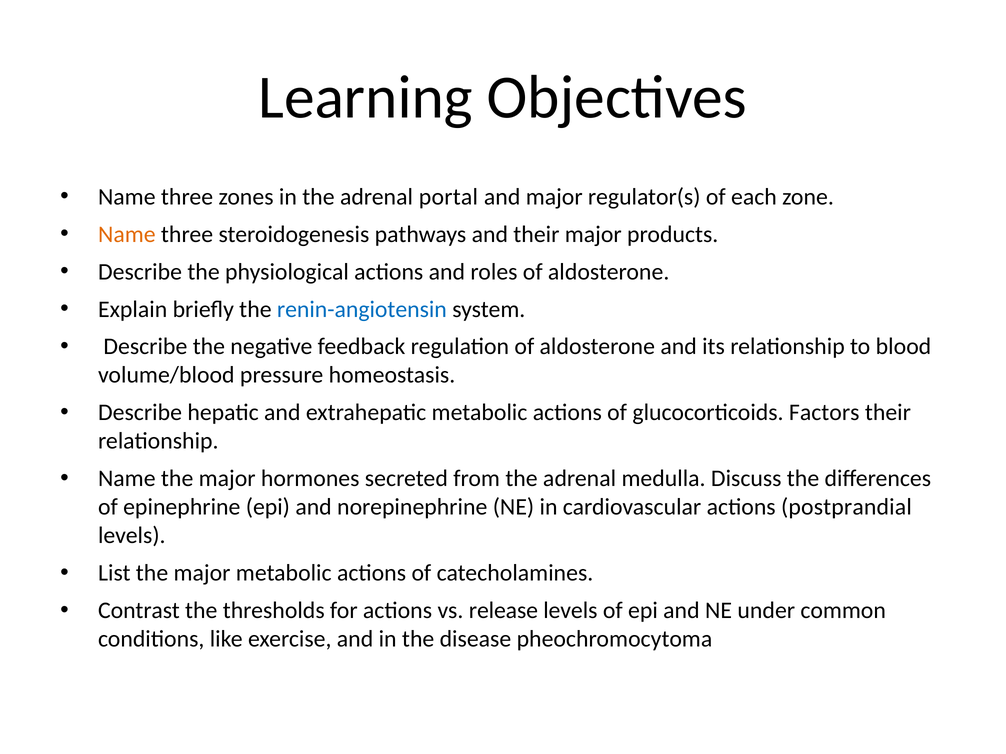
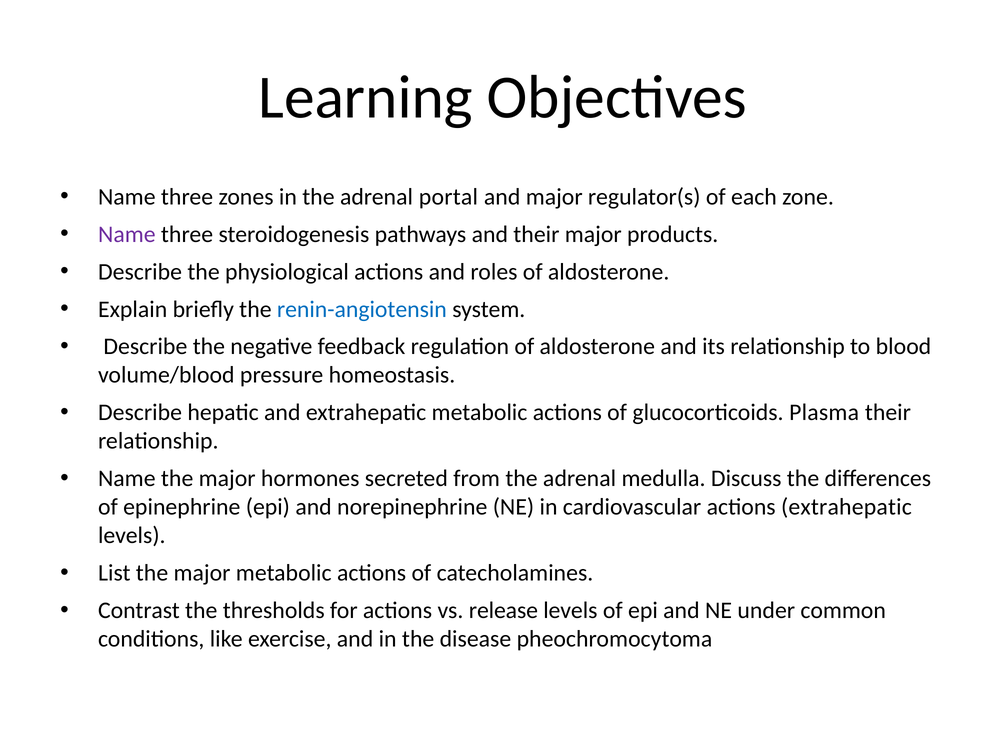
Name at (127, 234) colour: orange -> purple
Factors: Factors -> Plasma
actions postprandial: postprandial -> extrahepatic
